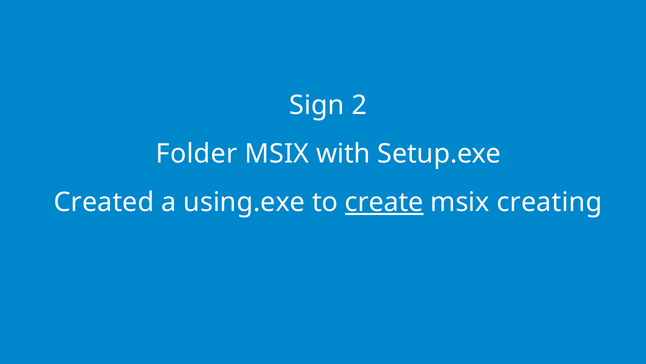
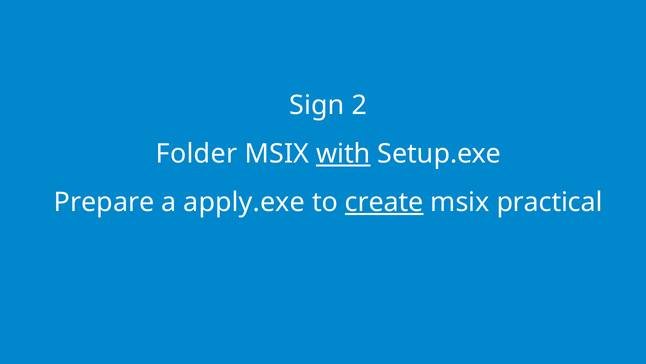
with underline: none -> present
Created: Created -> Prepare
using.exe: using.exe -> apply.exe
creating: creating -> practical
